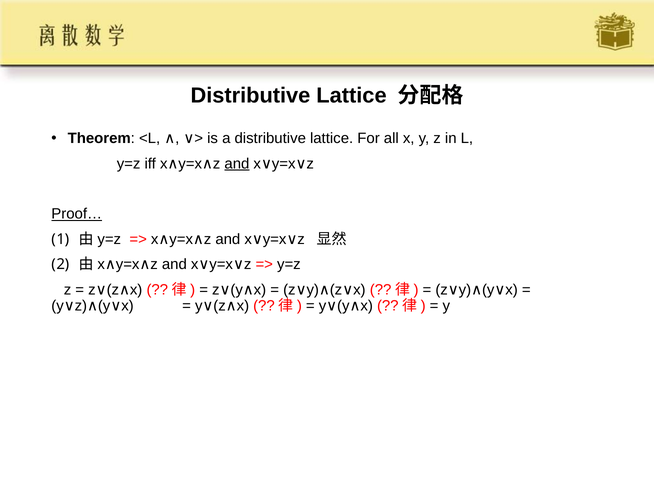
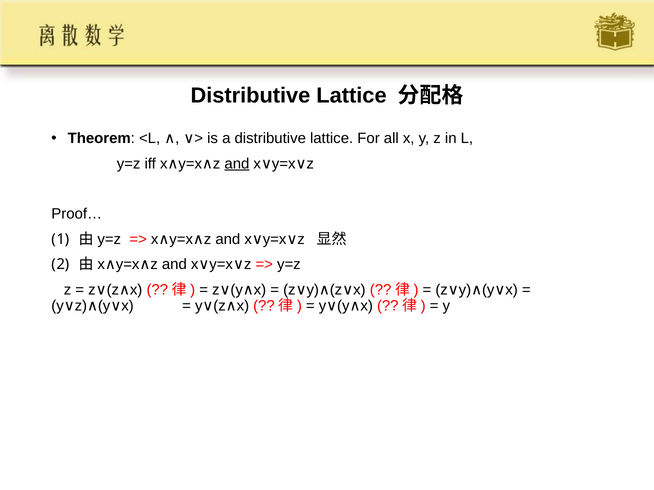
Proof… underline: present -> none
